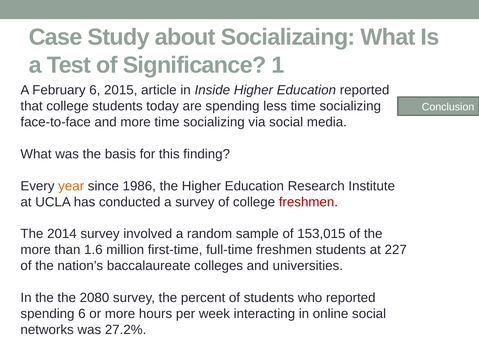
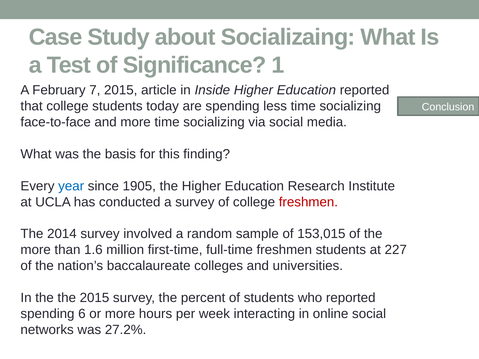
February 6: 6 -> 7
year colour: orange -> blue
1986: 1986 -> 1905
the 2080: 2080 -> 2015
